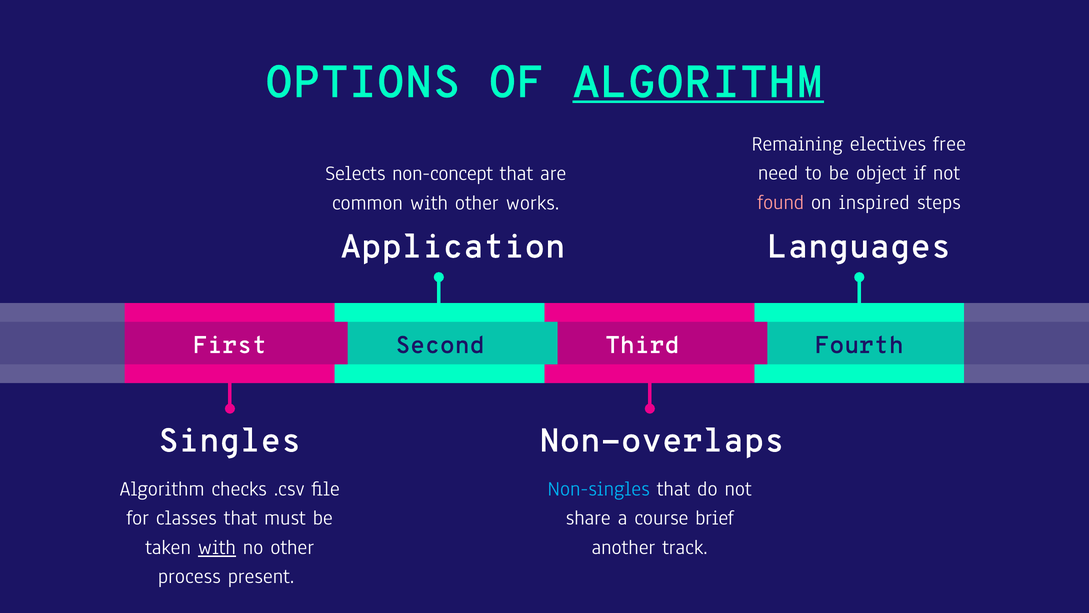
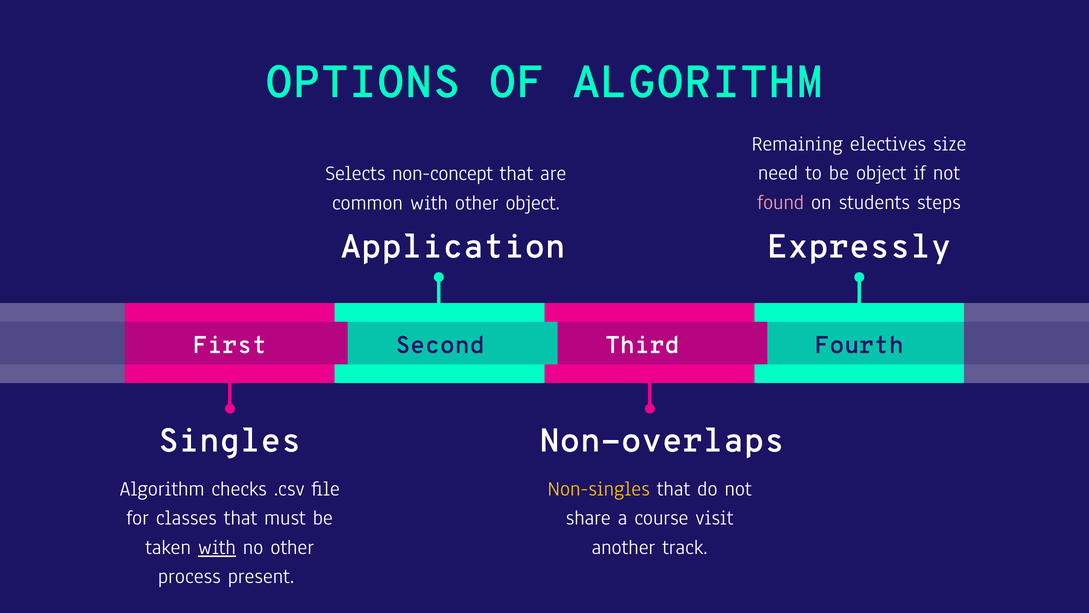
ALGORITHM at (698, 82) underline: present -> none
free: free -> size
inspired: inspired -> students
other works: works -> object
Languages: Languages -> Expressly
Non-singles colour: light blue -> yellow
brief: brief -> visit
